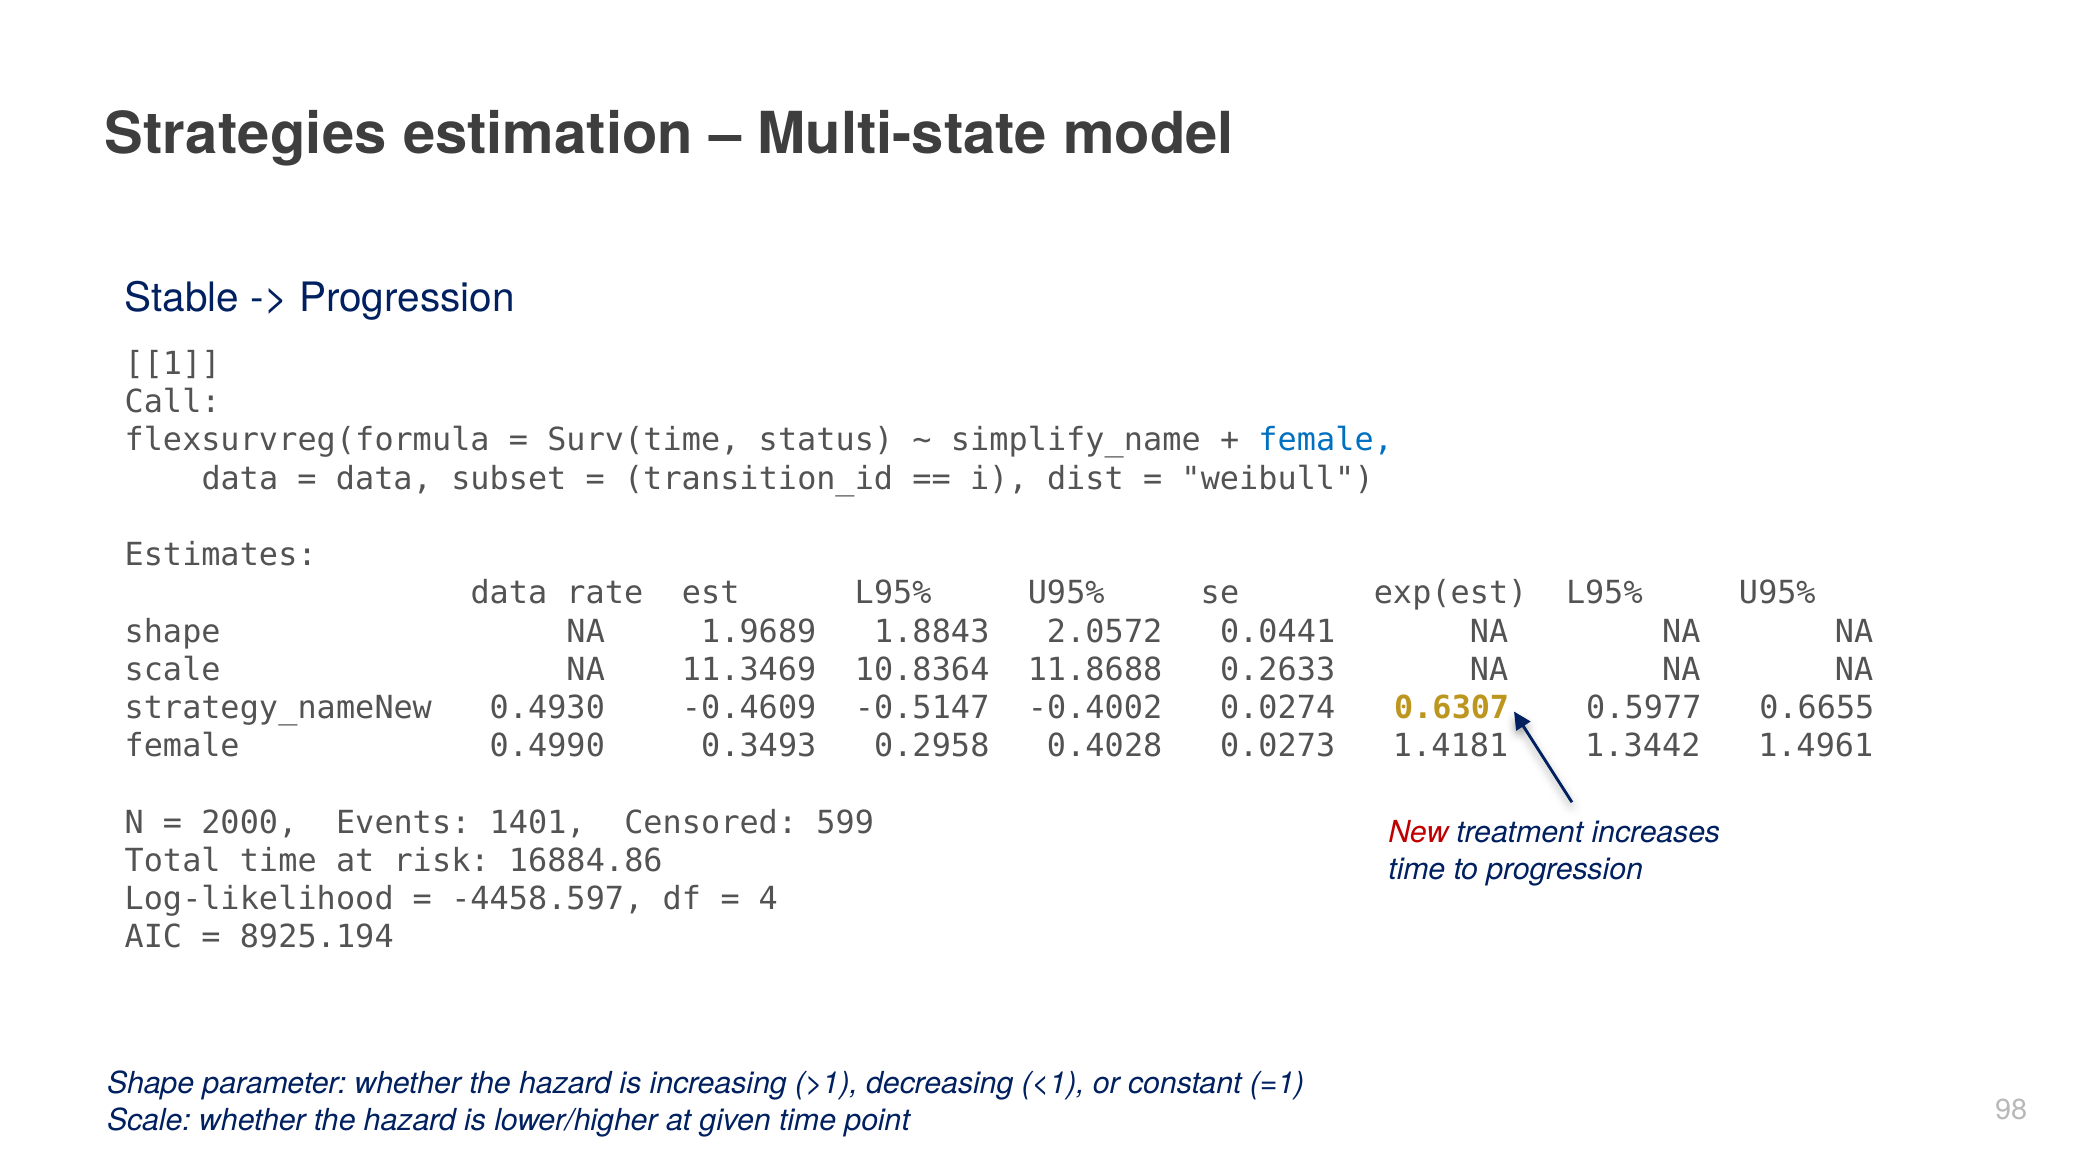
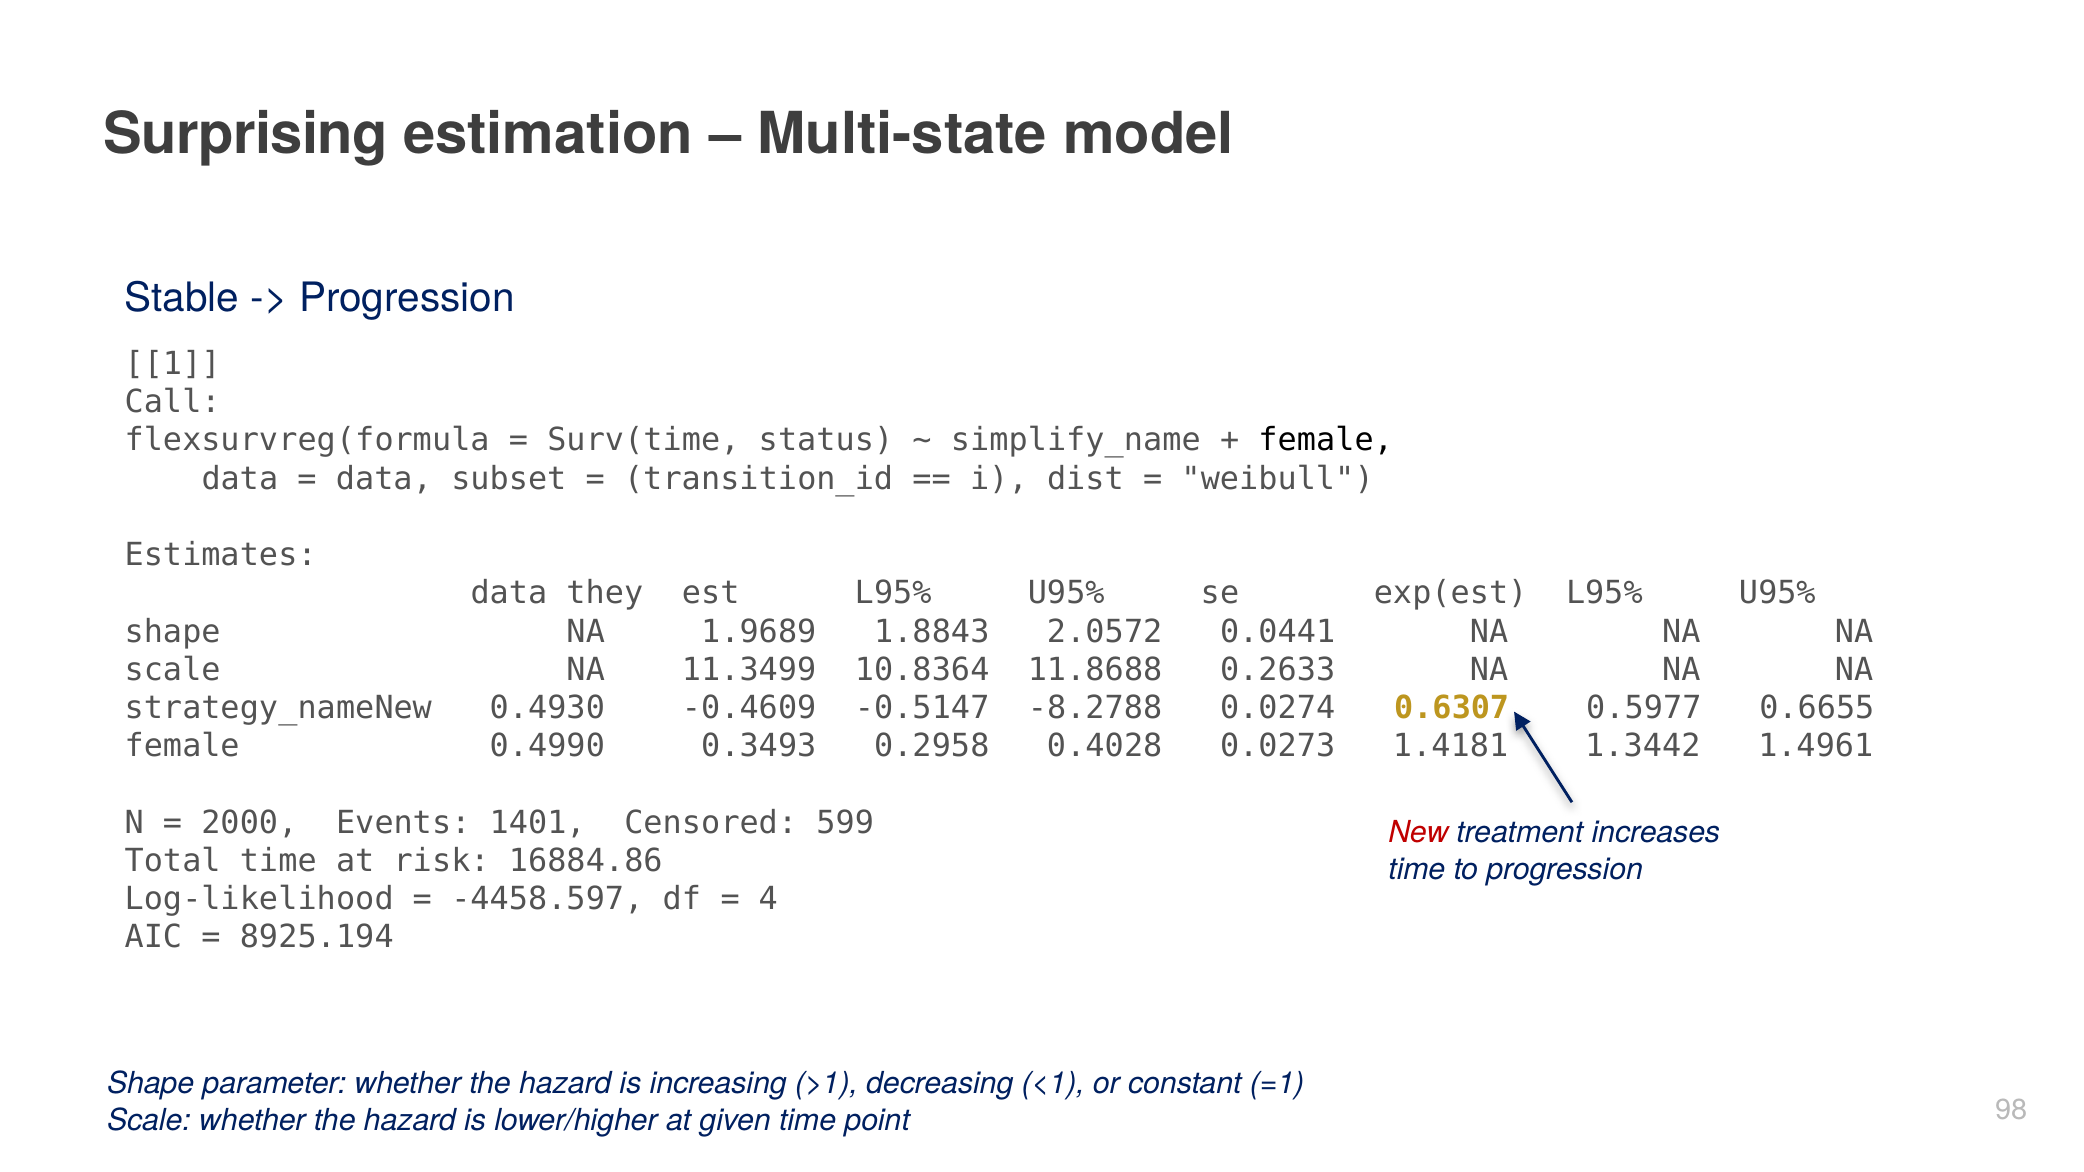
Strategies: Strategies -> Surprising
female at (1326, 441) colour: blue -> black
rate: rate -> they
11.3469: 11.3469 -> 11.3499
-0.4002: -0.4002 -> -8.2788
